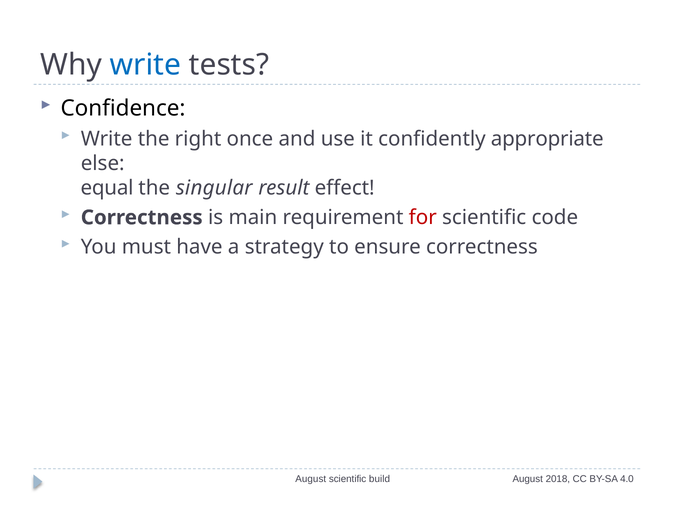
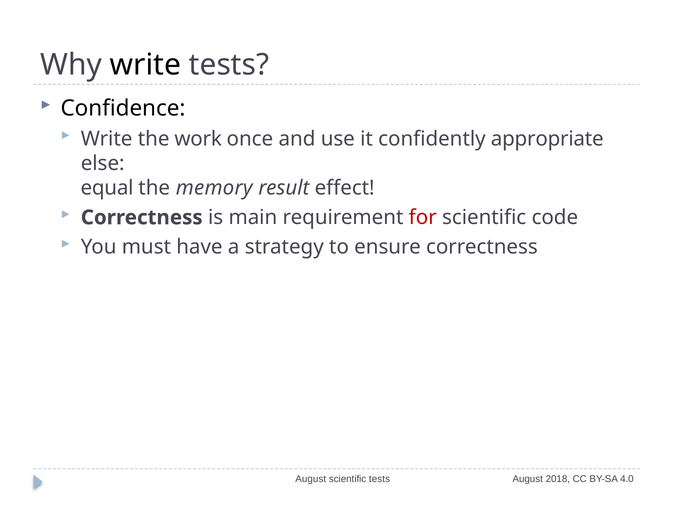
write at (145, 65) colour: blue -> black
right: right -> work
singular: singular -> memory
scientific build: build -> tests
